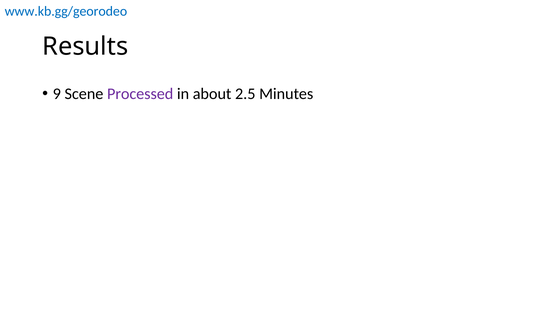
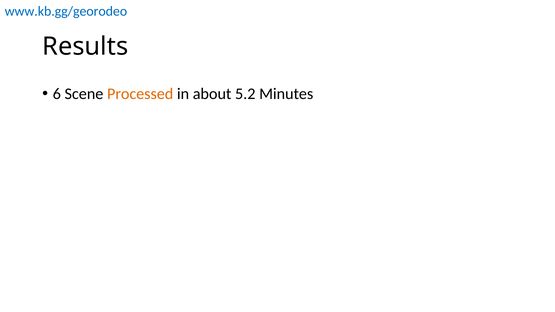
9: 9 -> 6
Processed colour: purple -> orange
2.5: 2.5 -> 5.2
